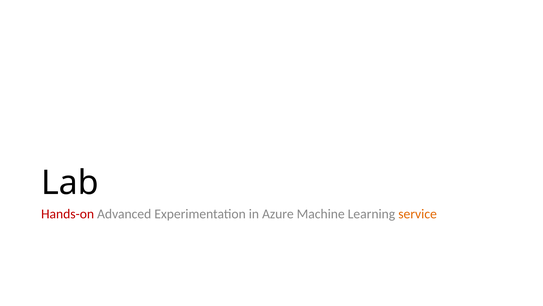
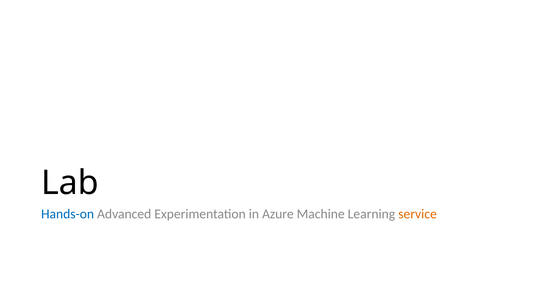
Hands-on colour: red -> blue
